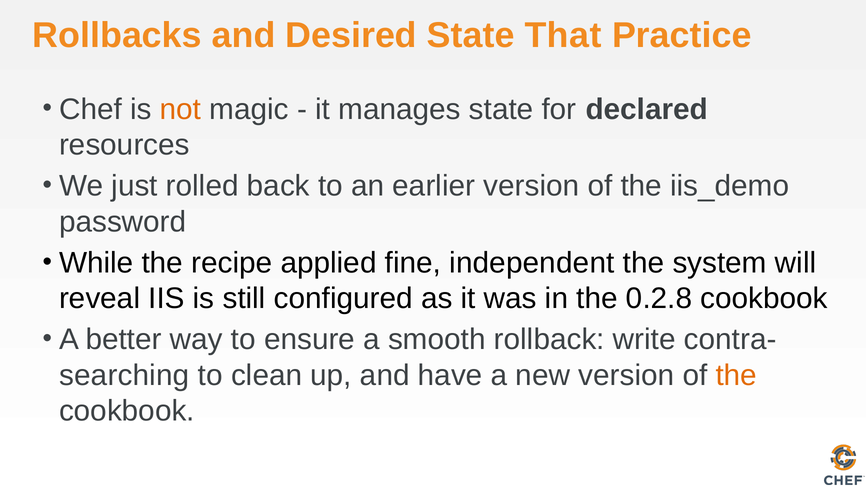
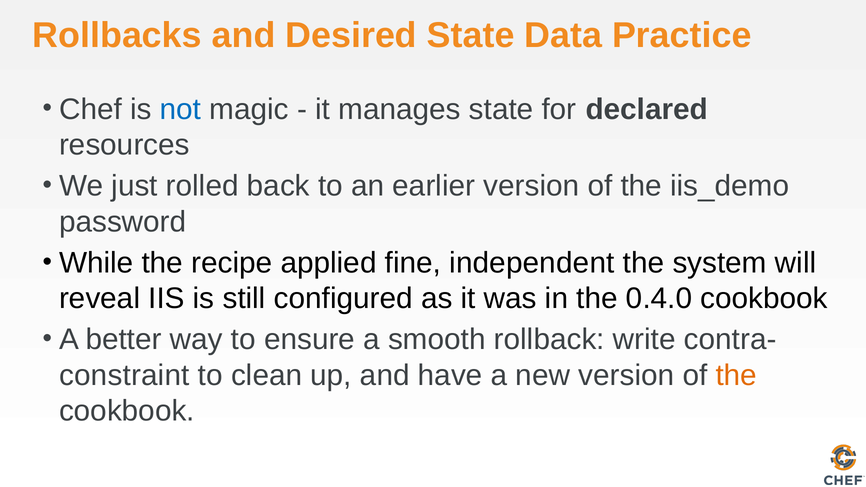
That: That -> Data
not colour: orange -> blue
0.2.8: 0.2.8 -> 0.4.0
searching: searching -> constraint
